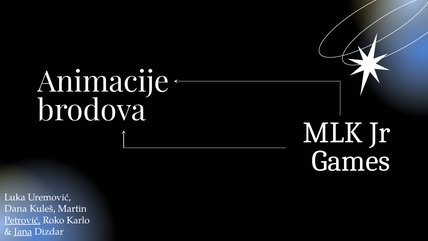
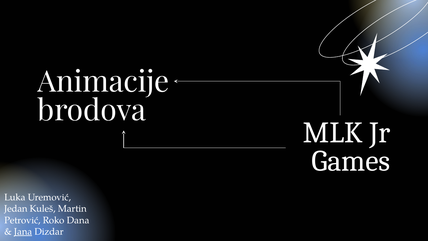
Dana: Dana -> Jedan
Petrović underline: present -> none
Karlo: Karlo -> Dana
